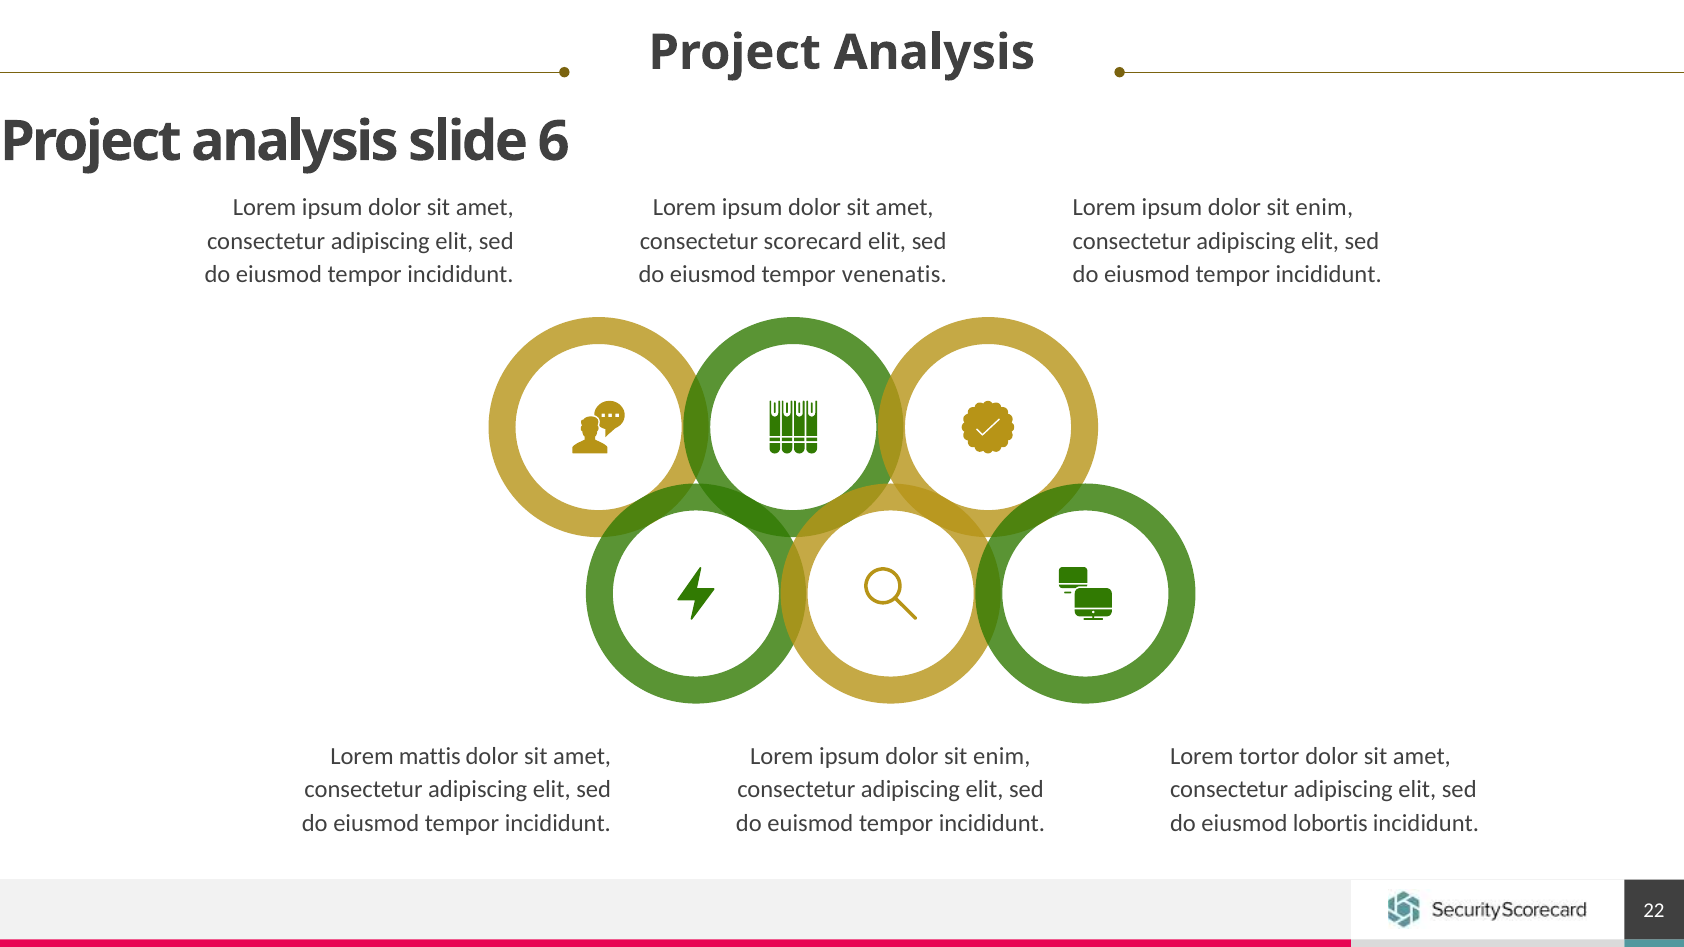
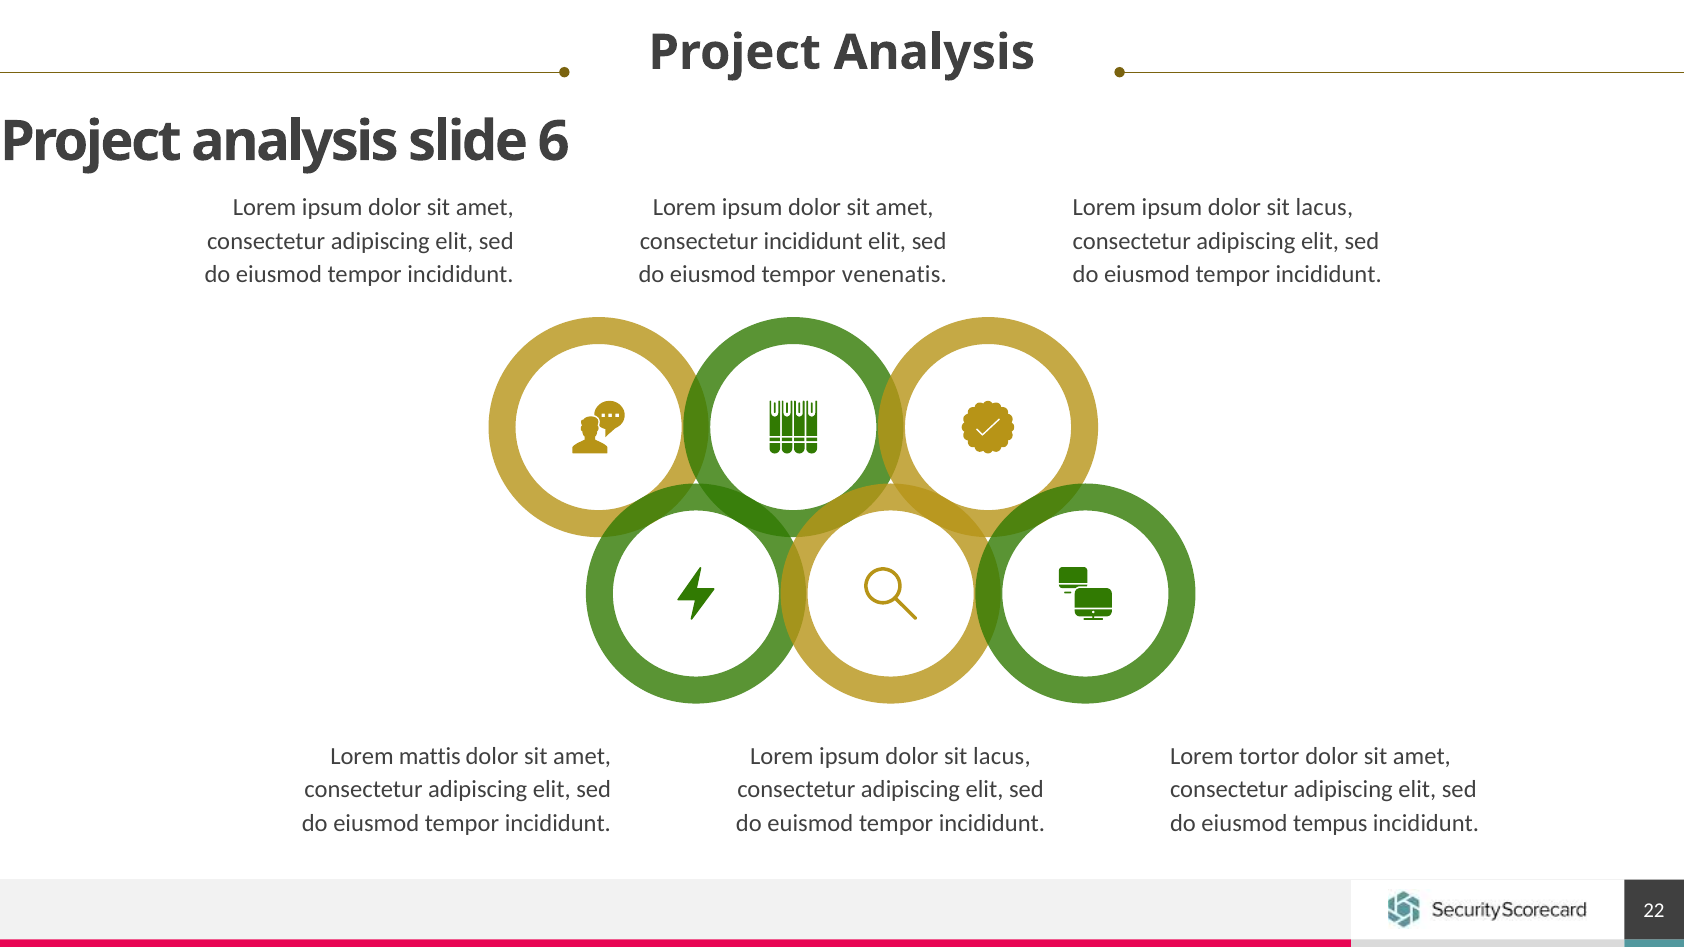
enim at (1324, 208): enim -> lacus
consectetur scorecard: scorecard -> incididunt
enim at (1002, 757): enim -> lacus
lobortis: lobortis -> tempus
